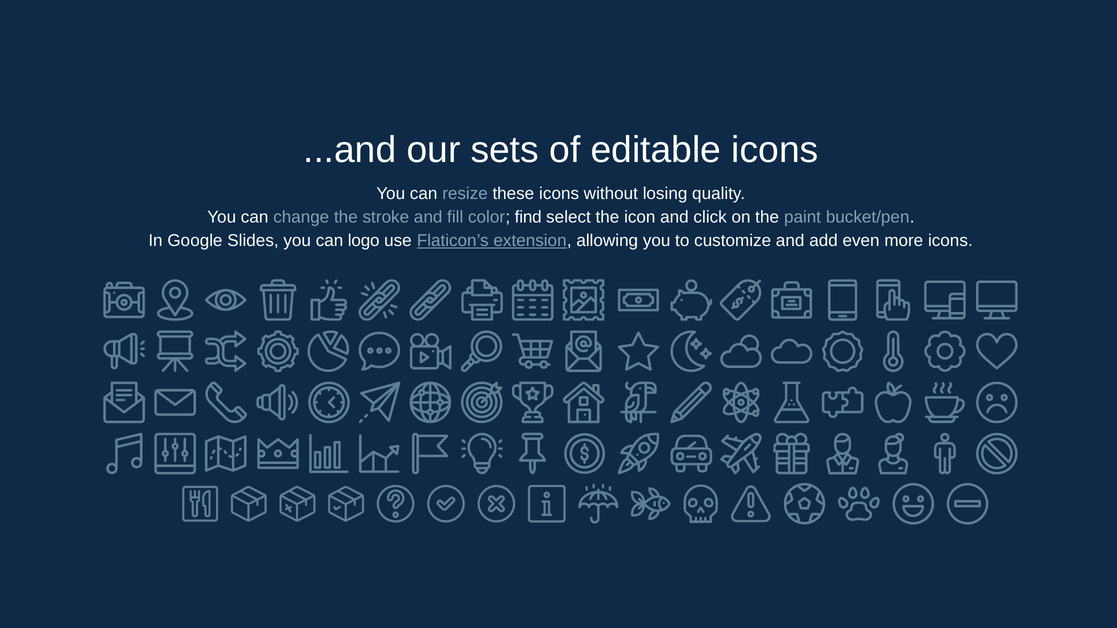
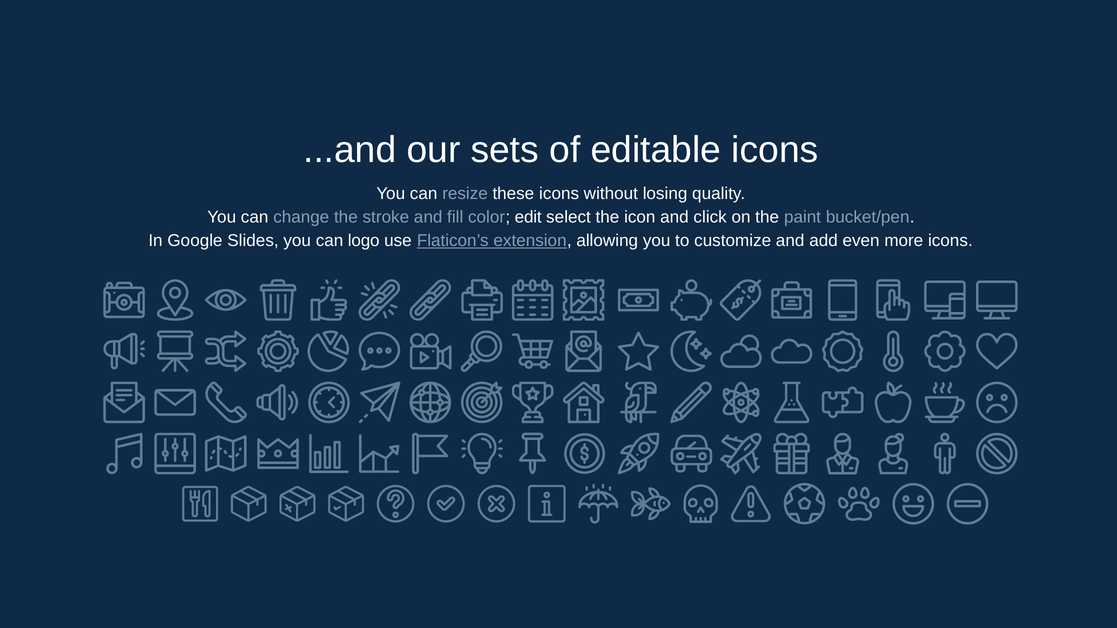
find: find -> edit
